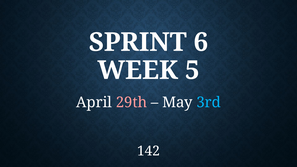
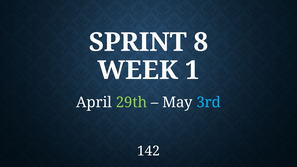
6: 6 -> 8
5: 5 -> 1
29th colour: pink -> light green
